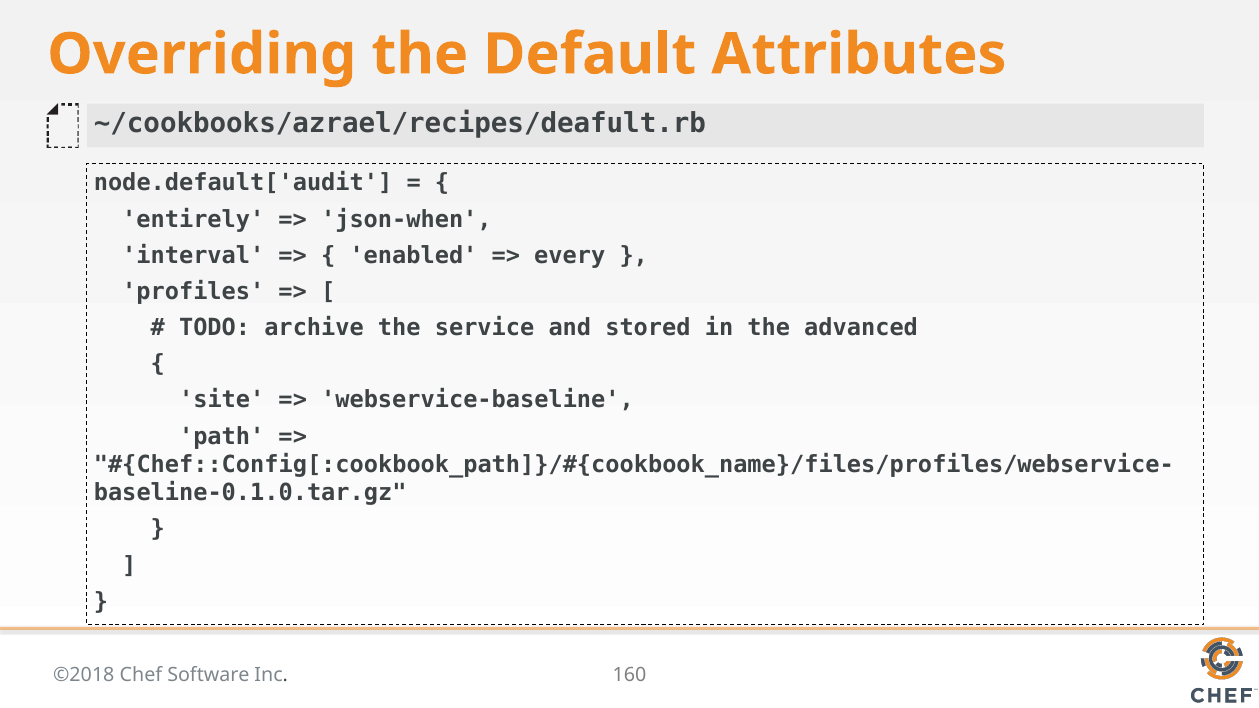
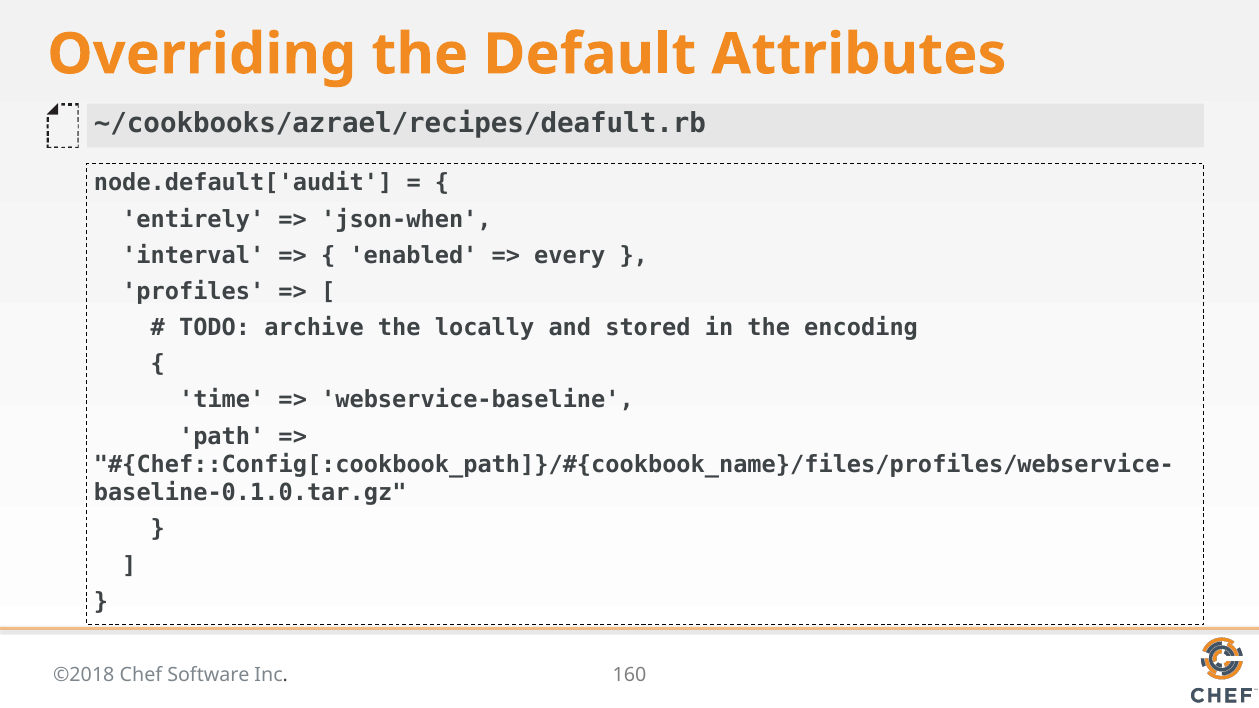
service: service -> locally
advanced: advanced -> encoding
site: site -> time
